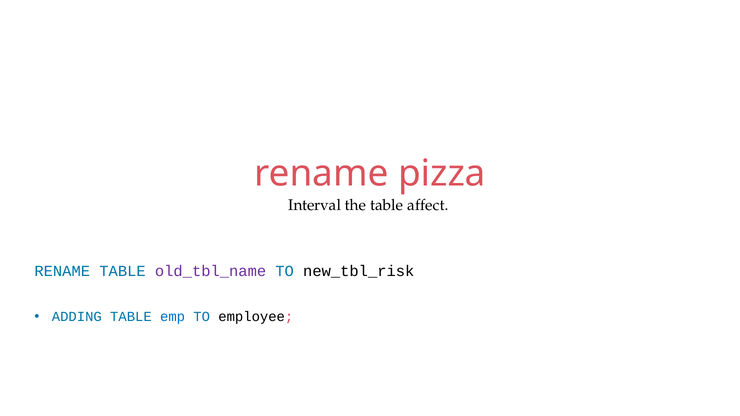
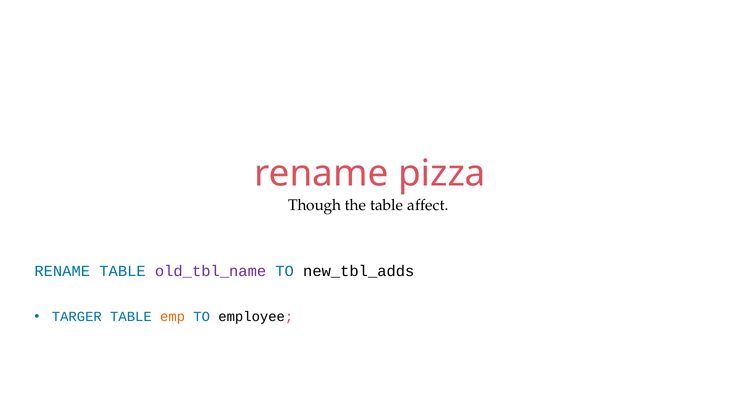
Interval: Interval -> Though
new_tbl_risk: new_tbl_risk -> new_tbl_adds
ADDING: ADDING -> TARGER
emp colour: blue -> orange
